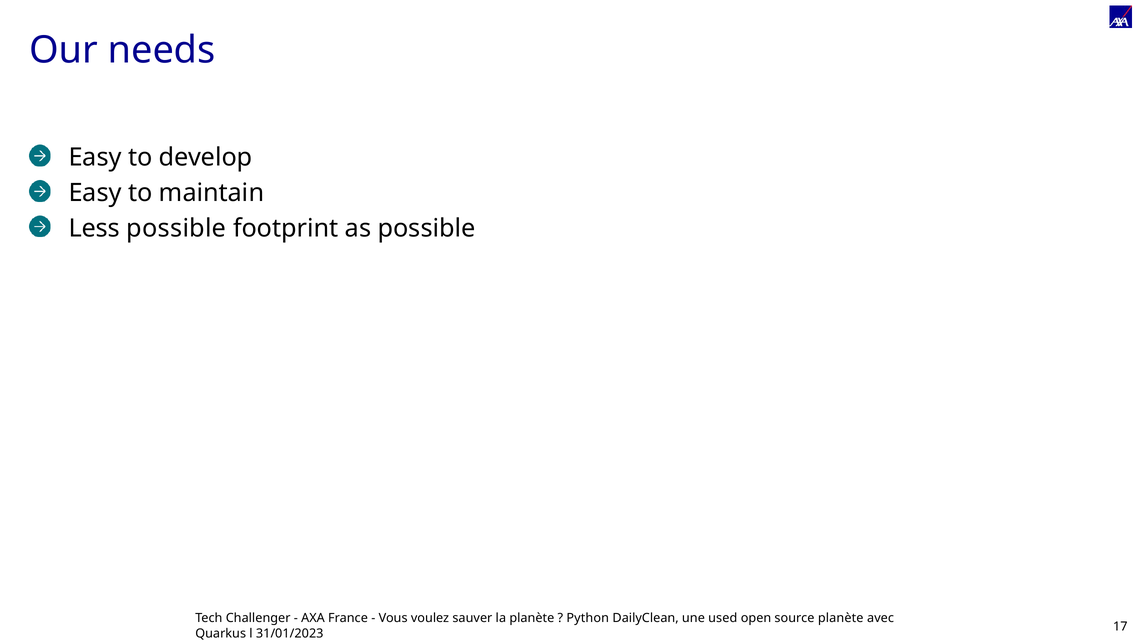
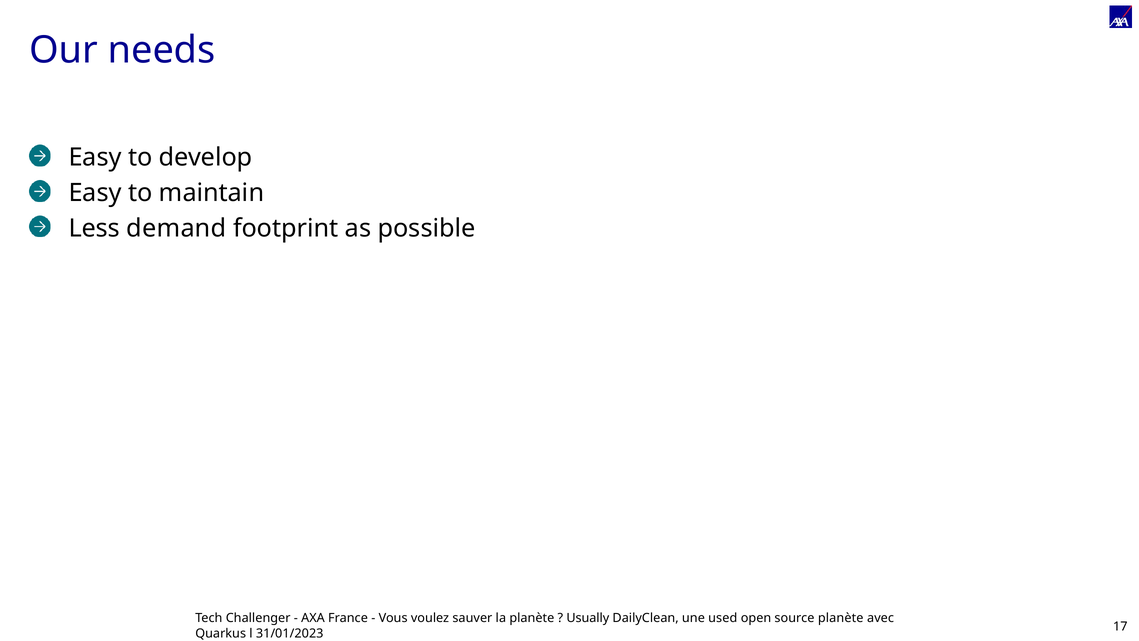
Less possible: possible -> demand
Python: Python -> Usually
